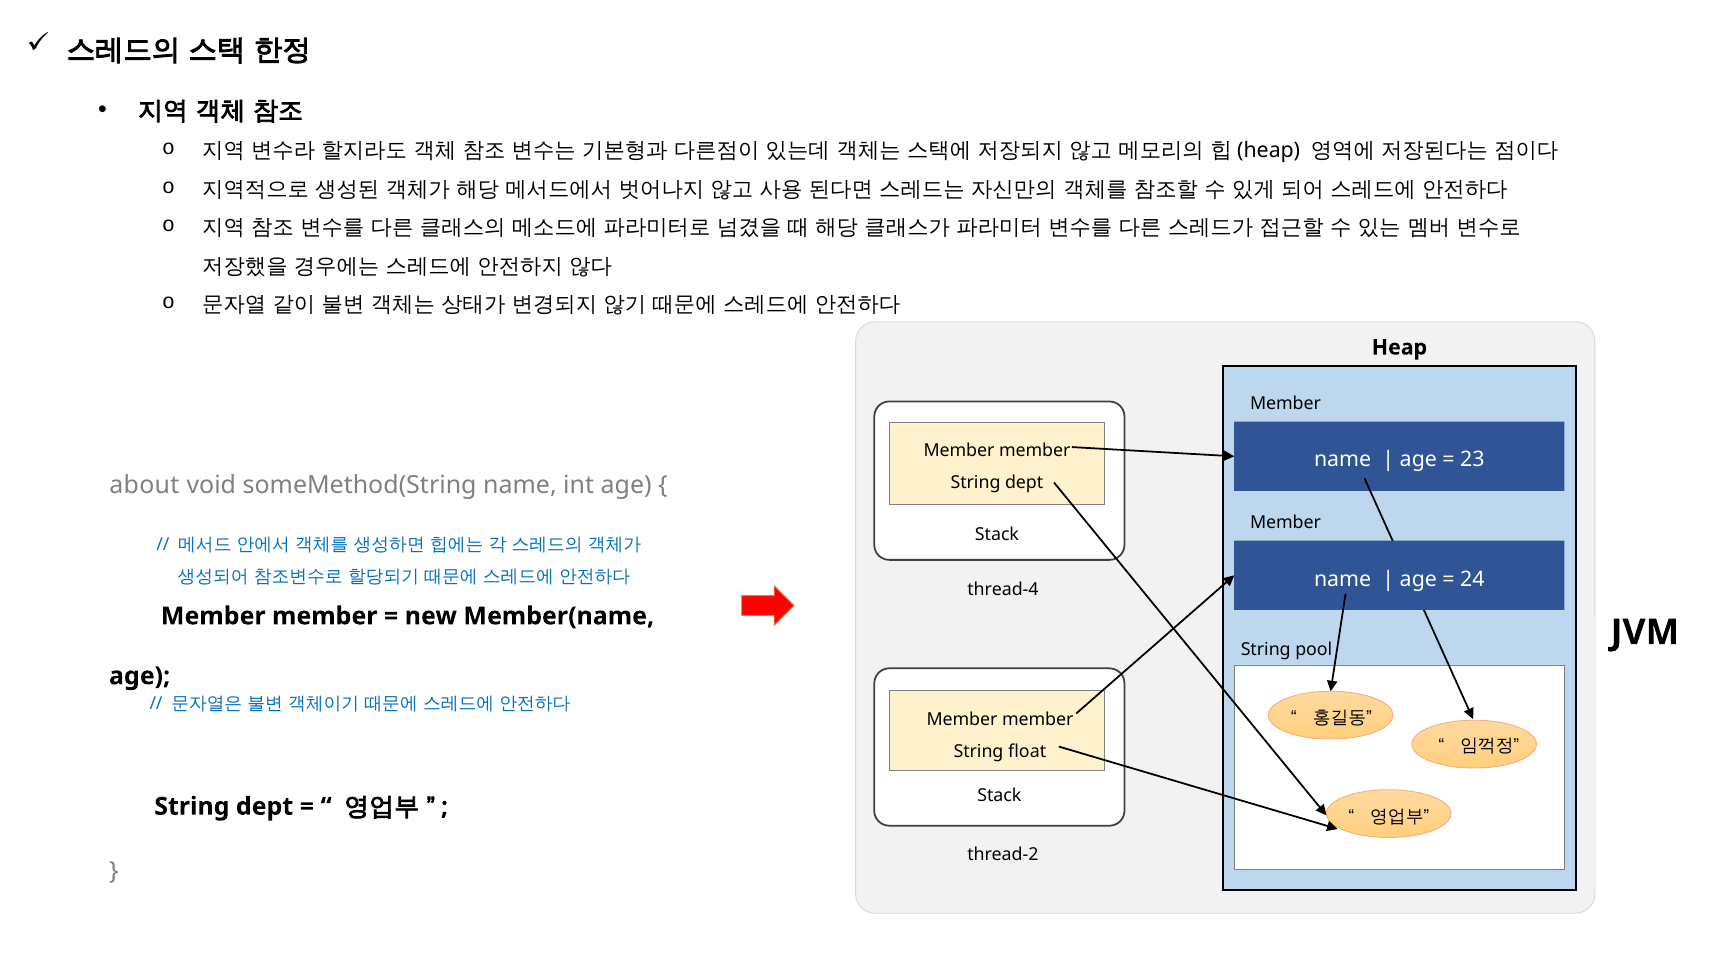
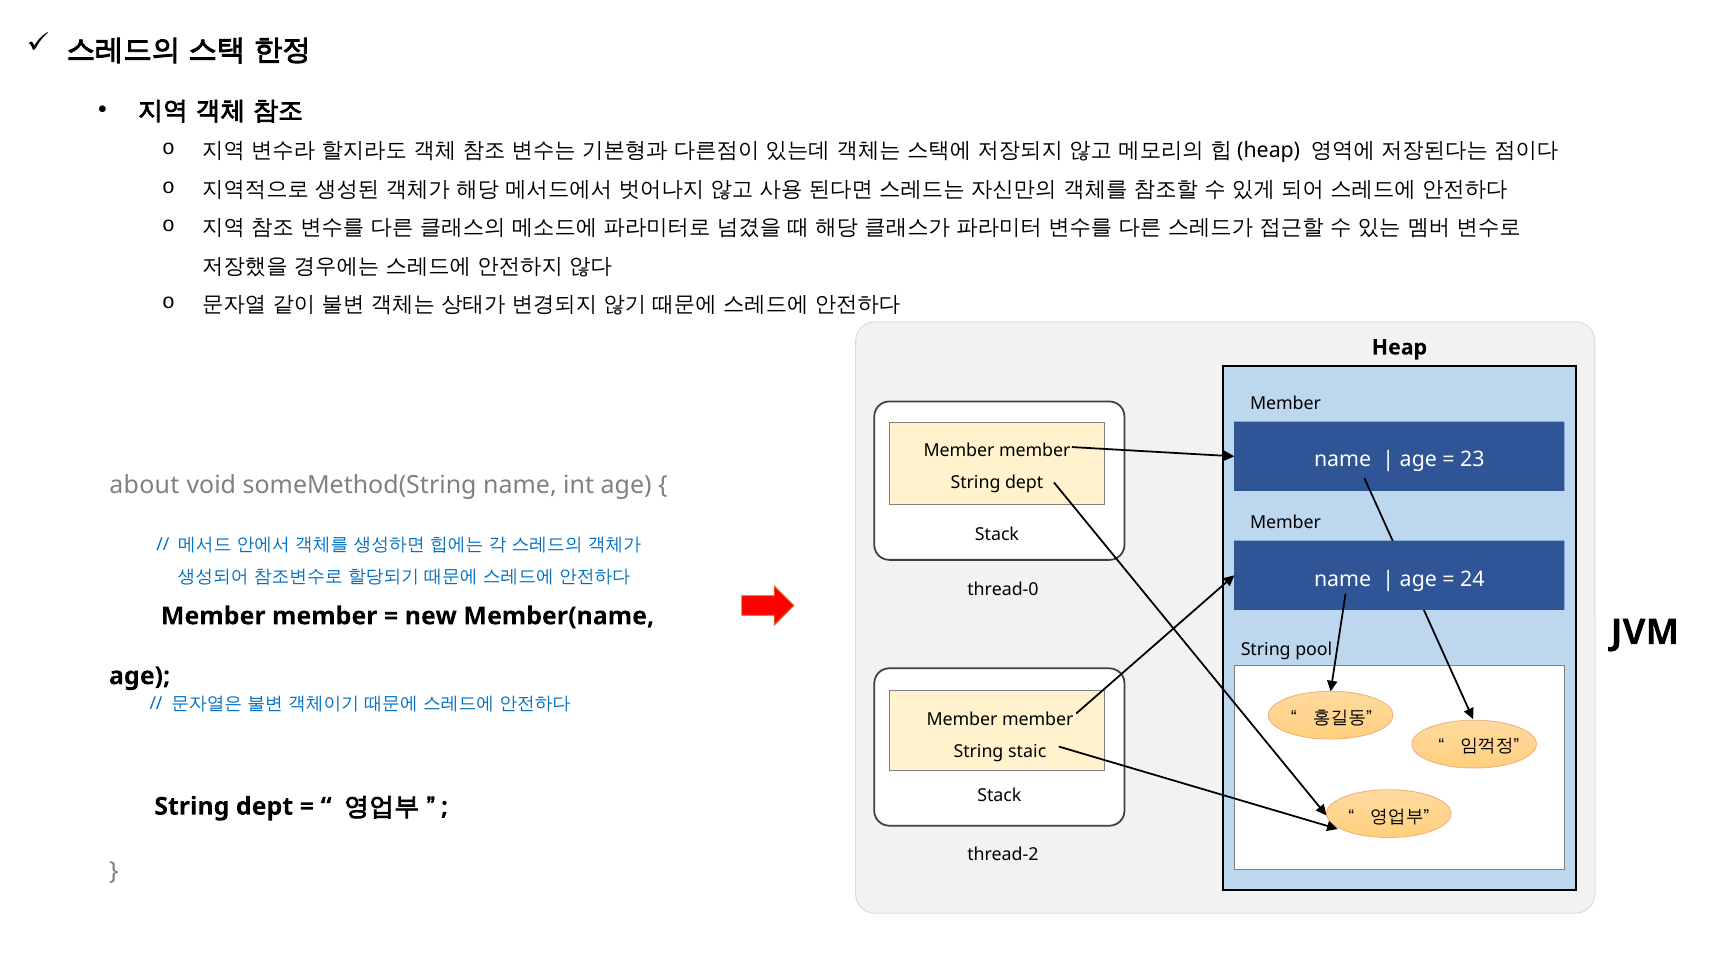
thread-4: thread-4 -> thread-0
float: float -> staic
